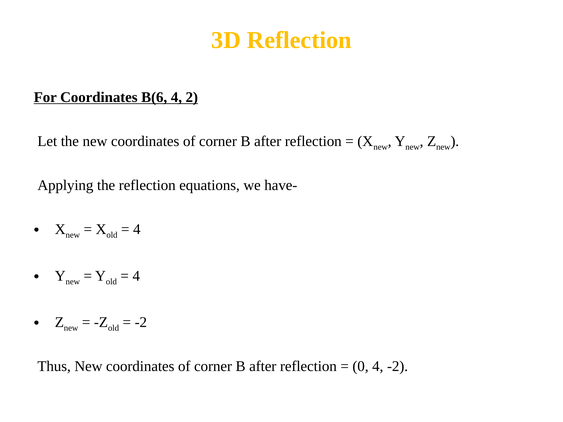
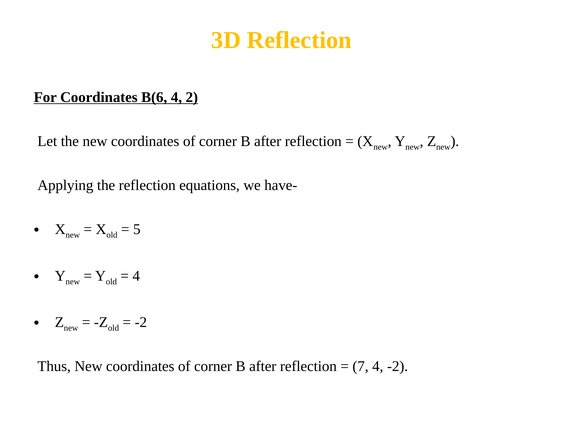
4 at (137, 229): 4 -> 5
0: 0 -> 7
